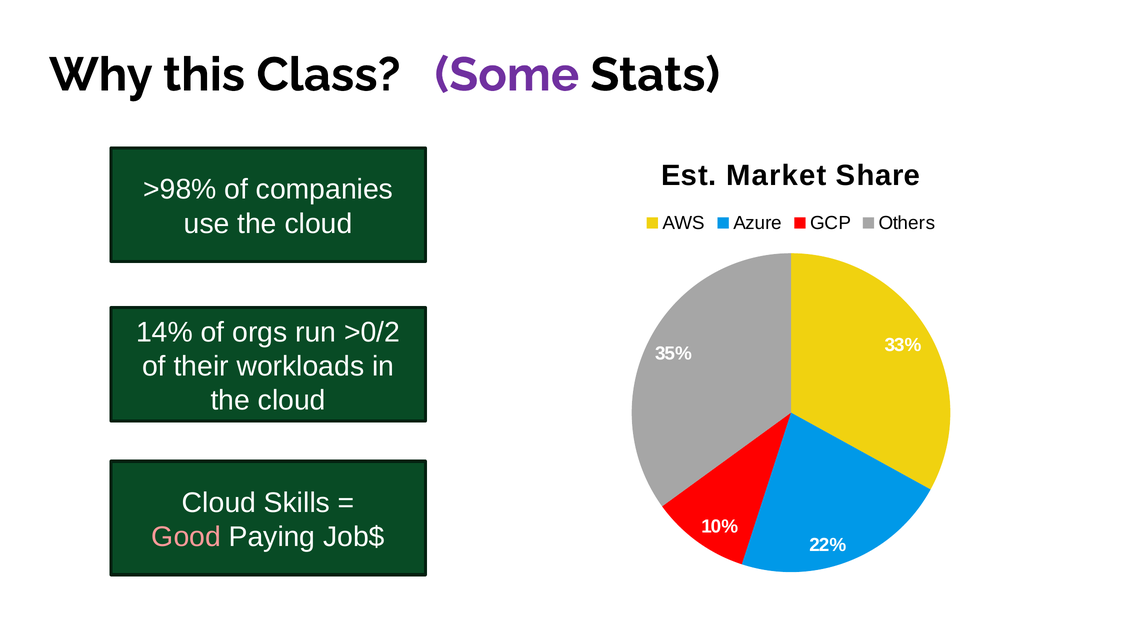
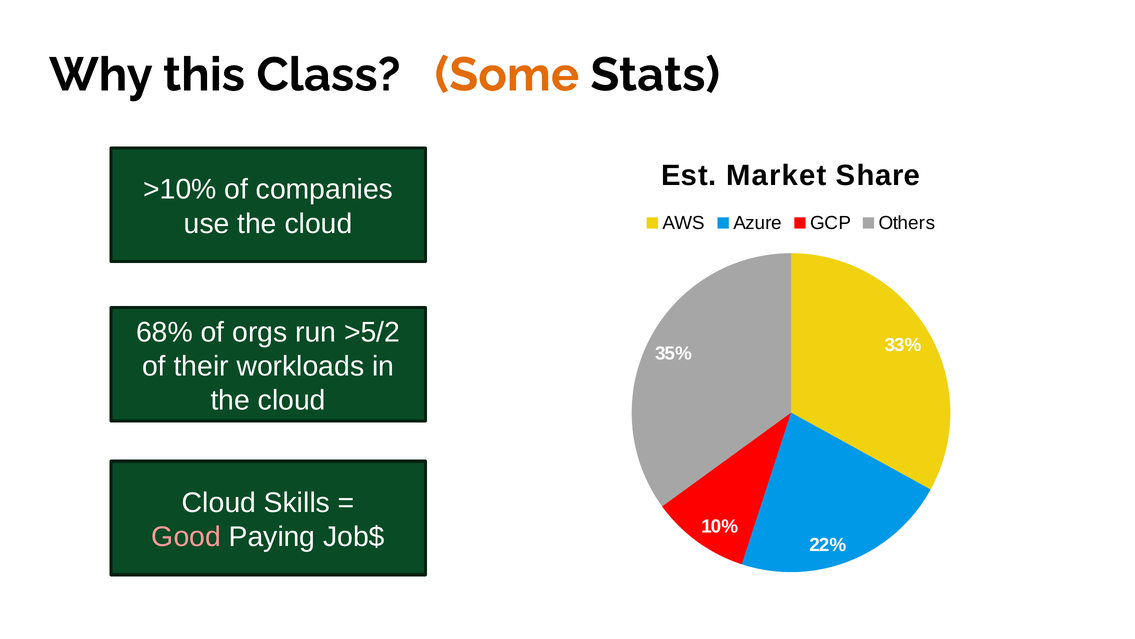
Some colour: purple -> orange
>98%: >98% -> >10%
14%: 14% -> 68%
>0/2: >0/2 -> >5/2
